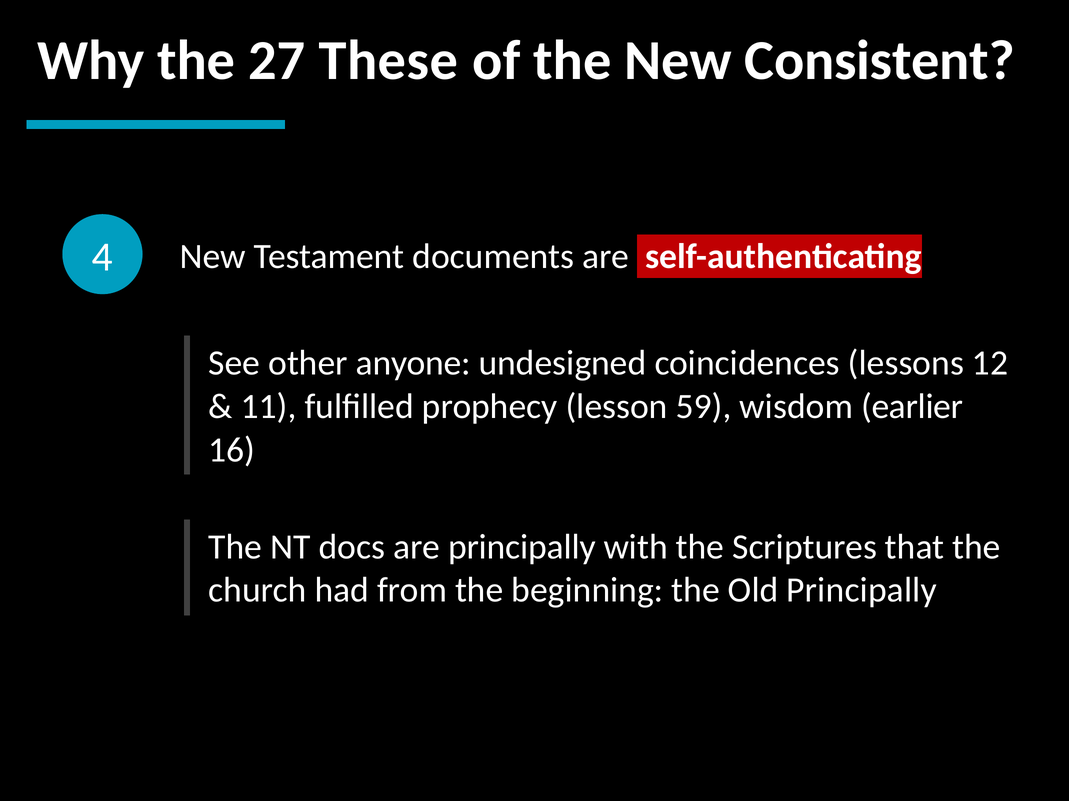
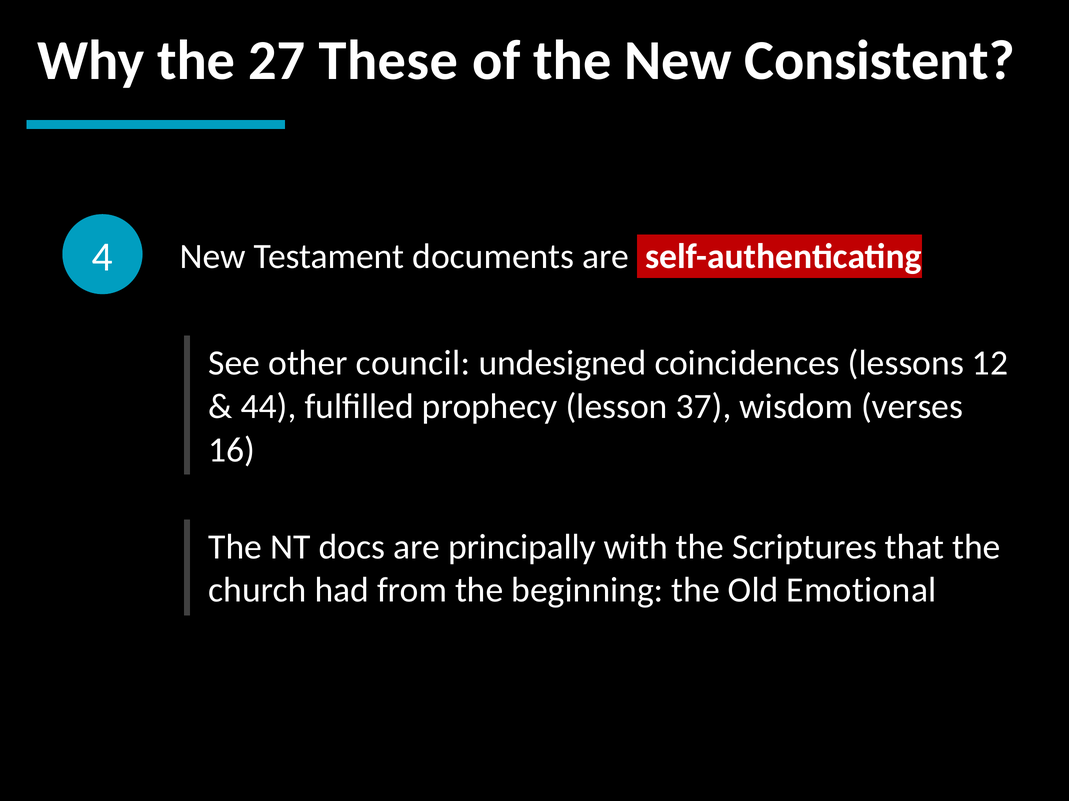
anyone: anyone -> council
11: 11 -> 44
59: 59 -> 37
earlier: earlier -> verses
Old Principally: Principally -> Emotional
